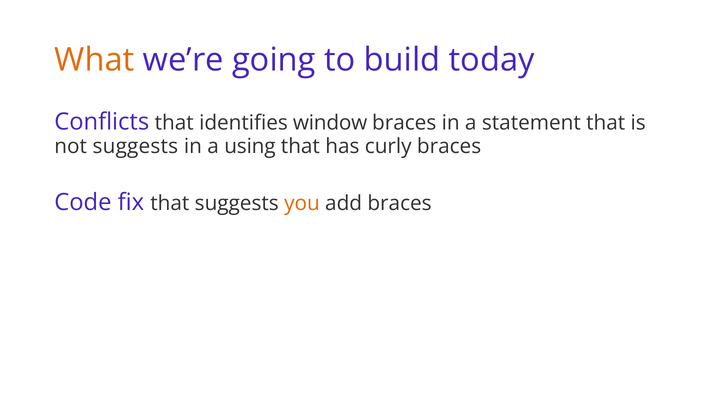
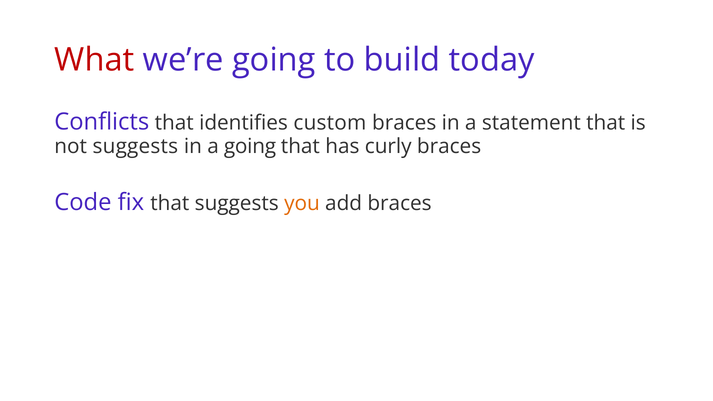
What colour: orange -> red
window: window -> custom
a using: using -> going
